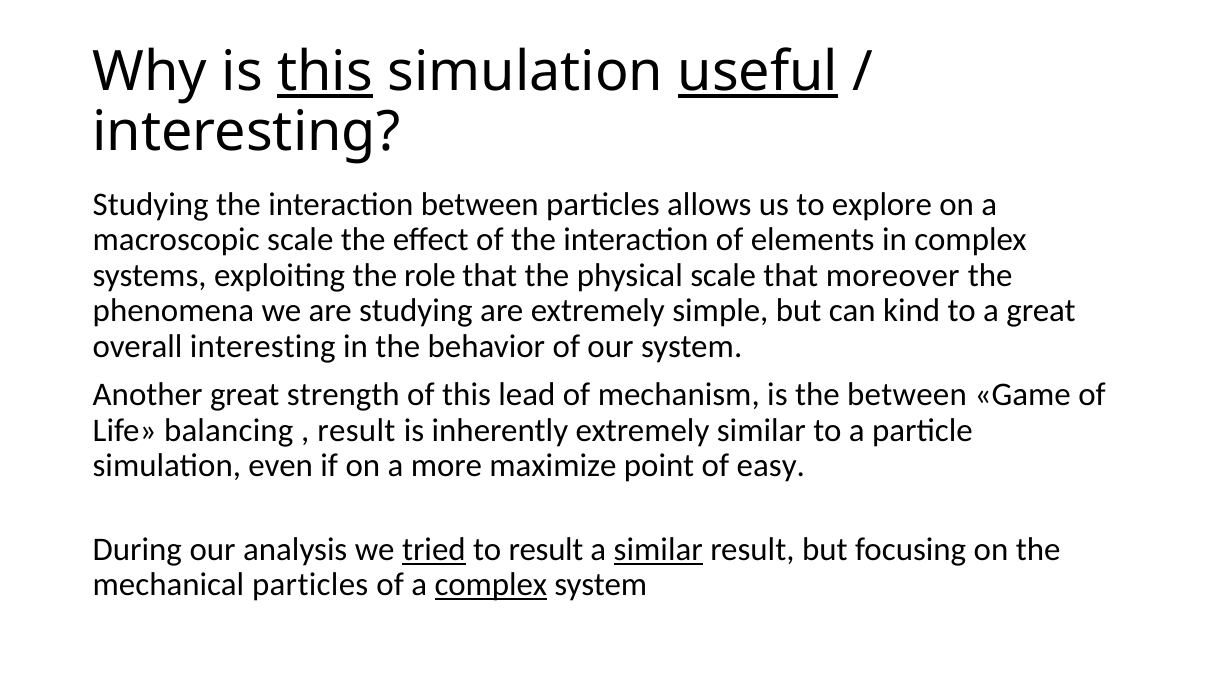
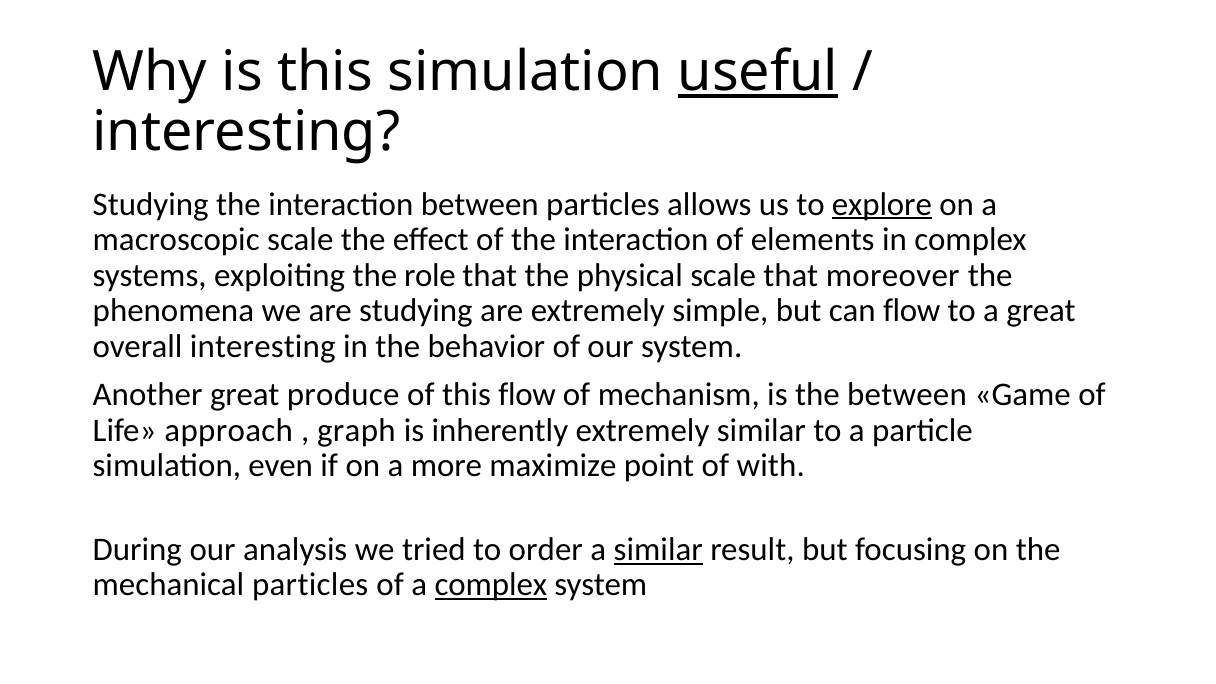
this at (325, 72) underline: present -> none
explore underline: none -> present
can kind: kind -> flow
strength: strength -> produce
this lead: lead -> flow
balancing: balancing -> approach
result at (356, 430): result -> graph
easy: easy -> with
tried underline: present -> none
to result: result -> order
